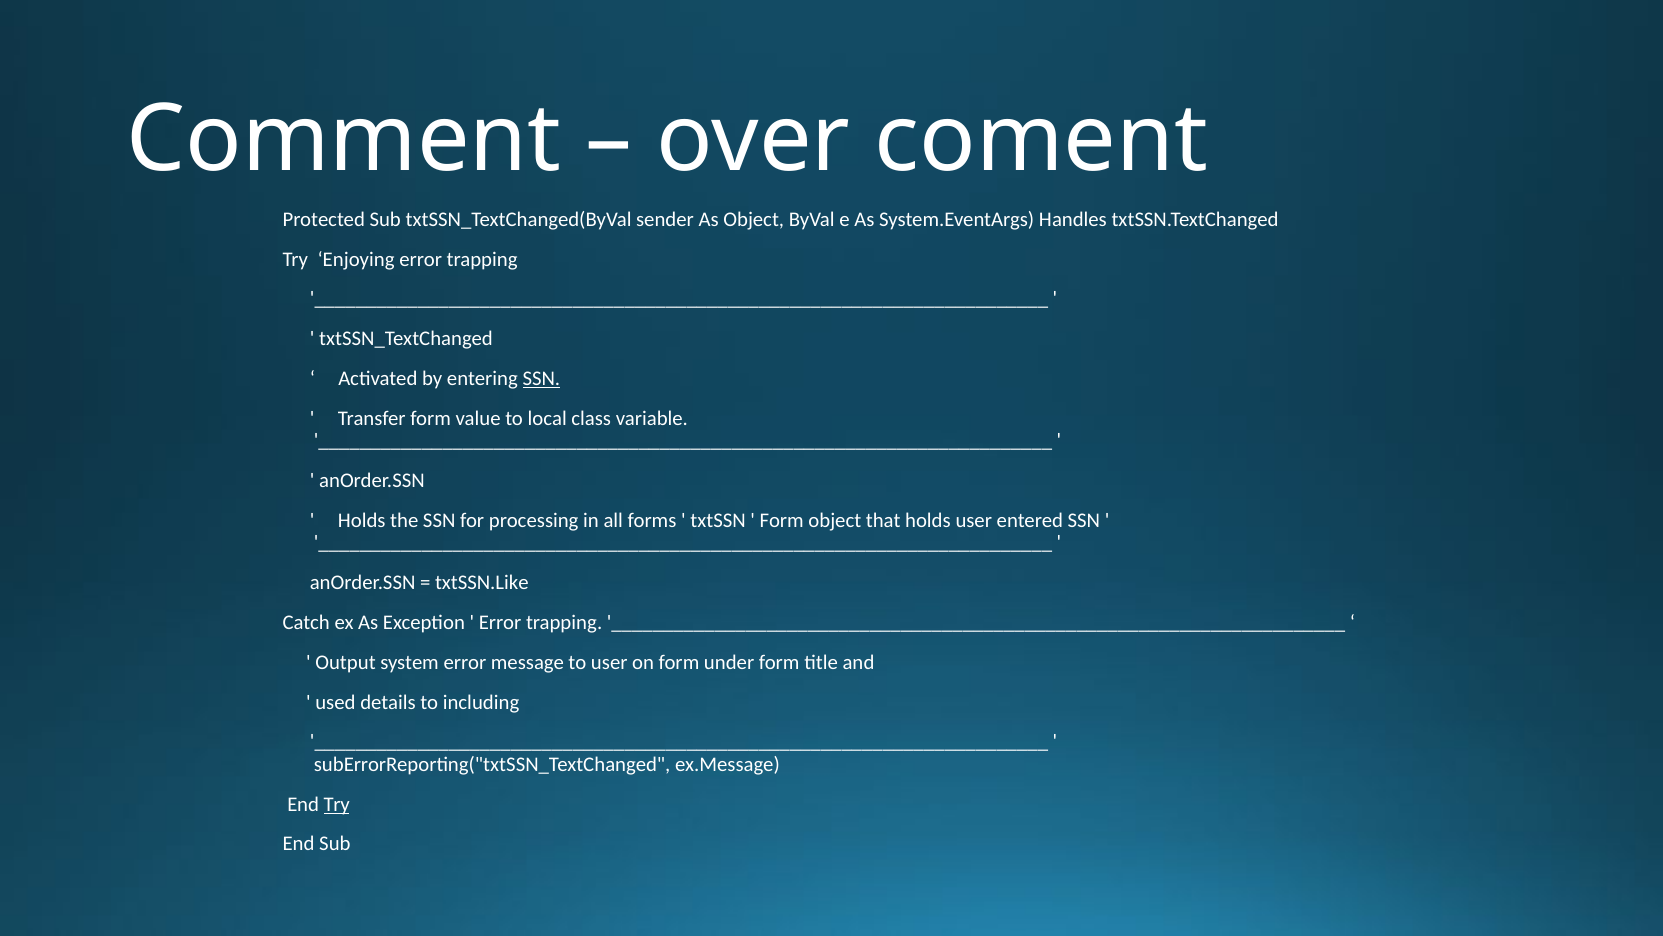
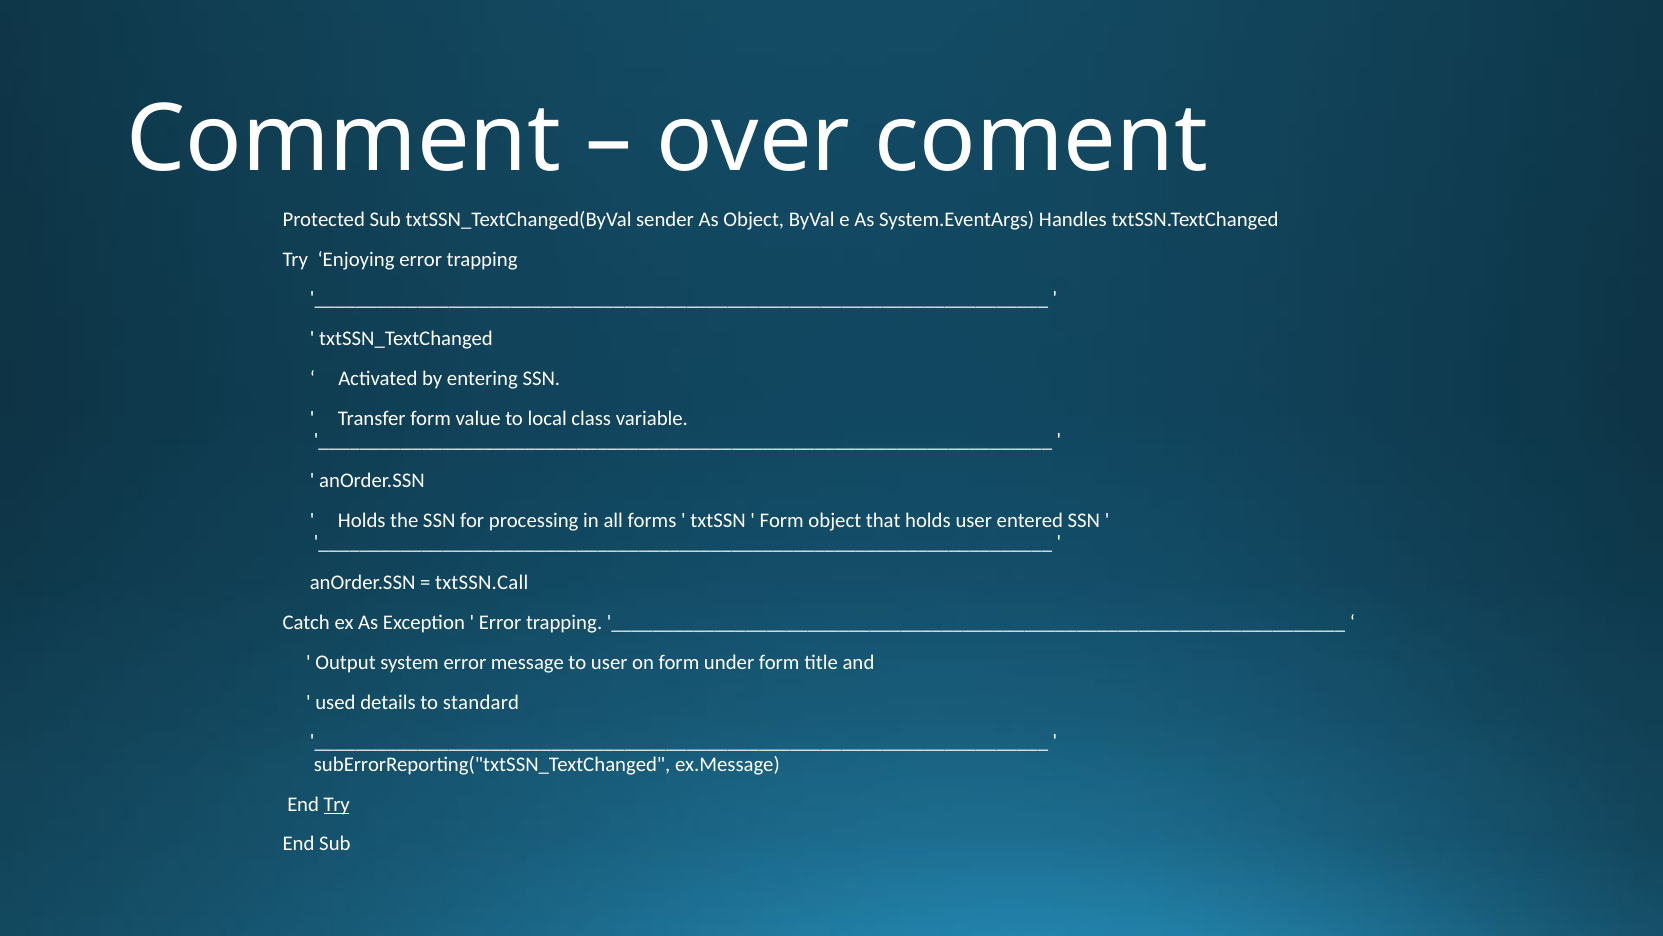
SSN at (541, 378) underline: present -> none
txtSSN.Like: txtSSN.Like -> txtSSN.Call
including: including -> standard
